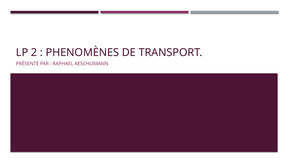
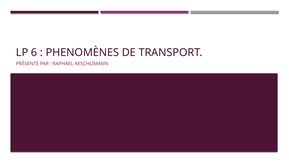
2: 2 -> 6
